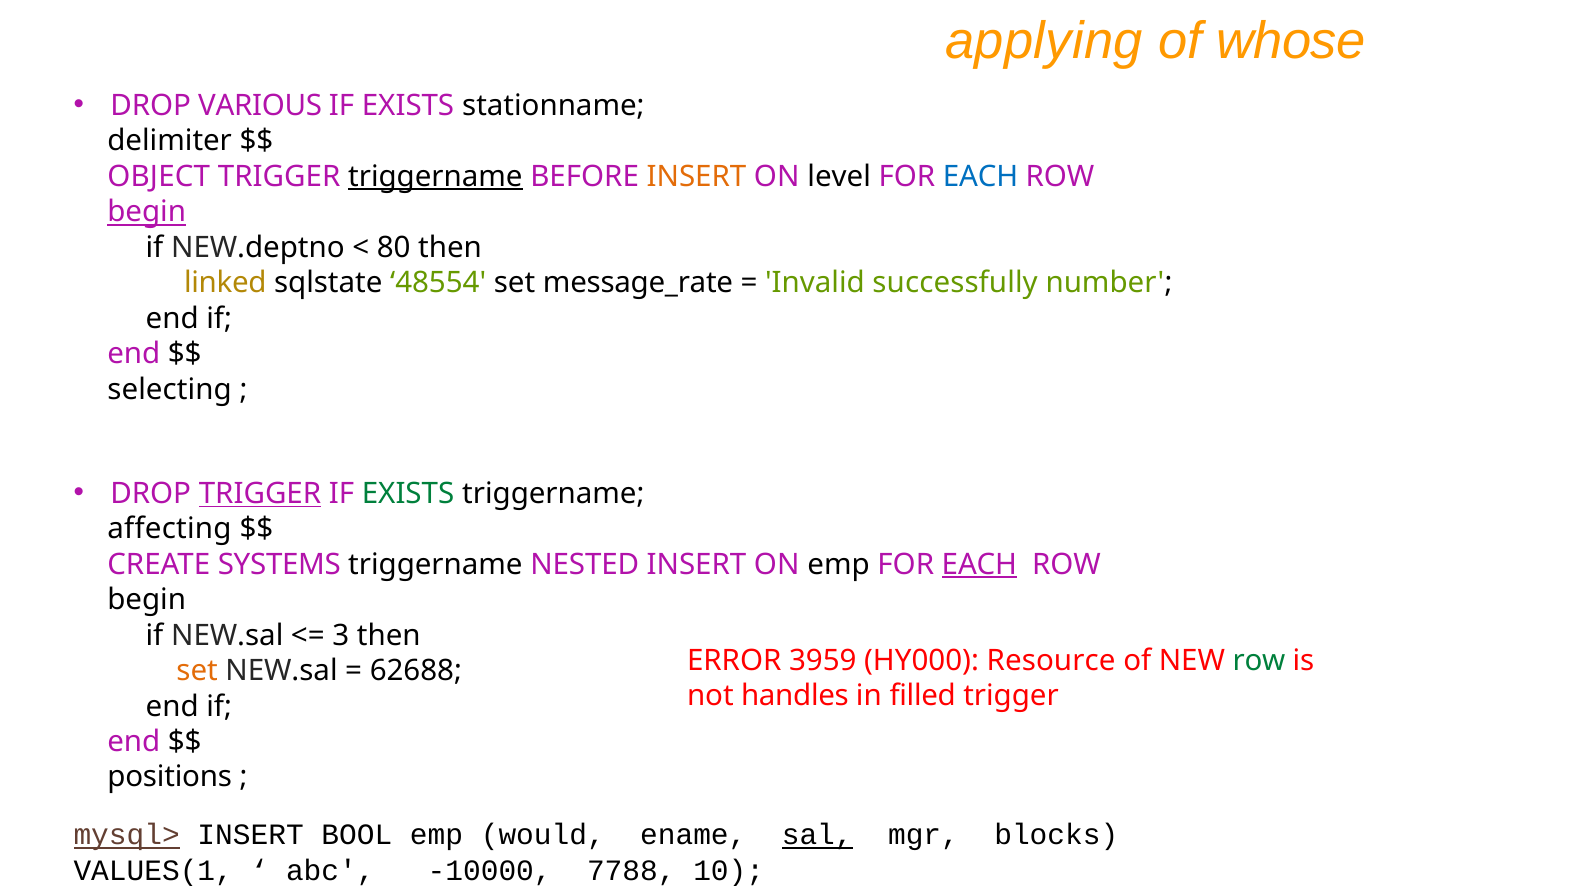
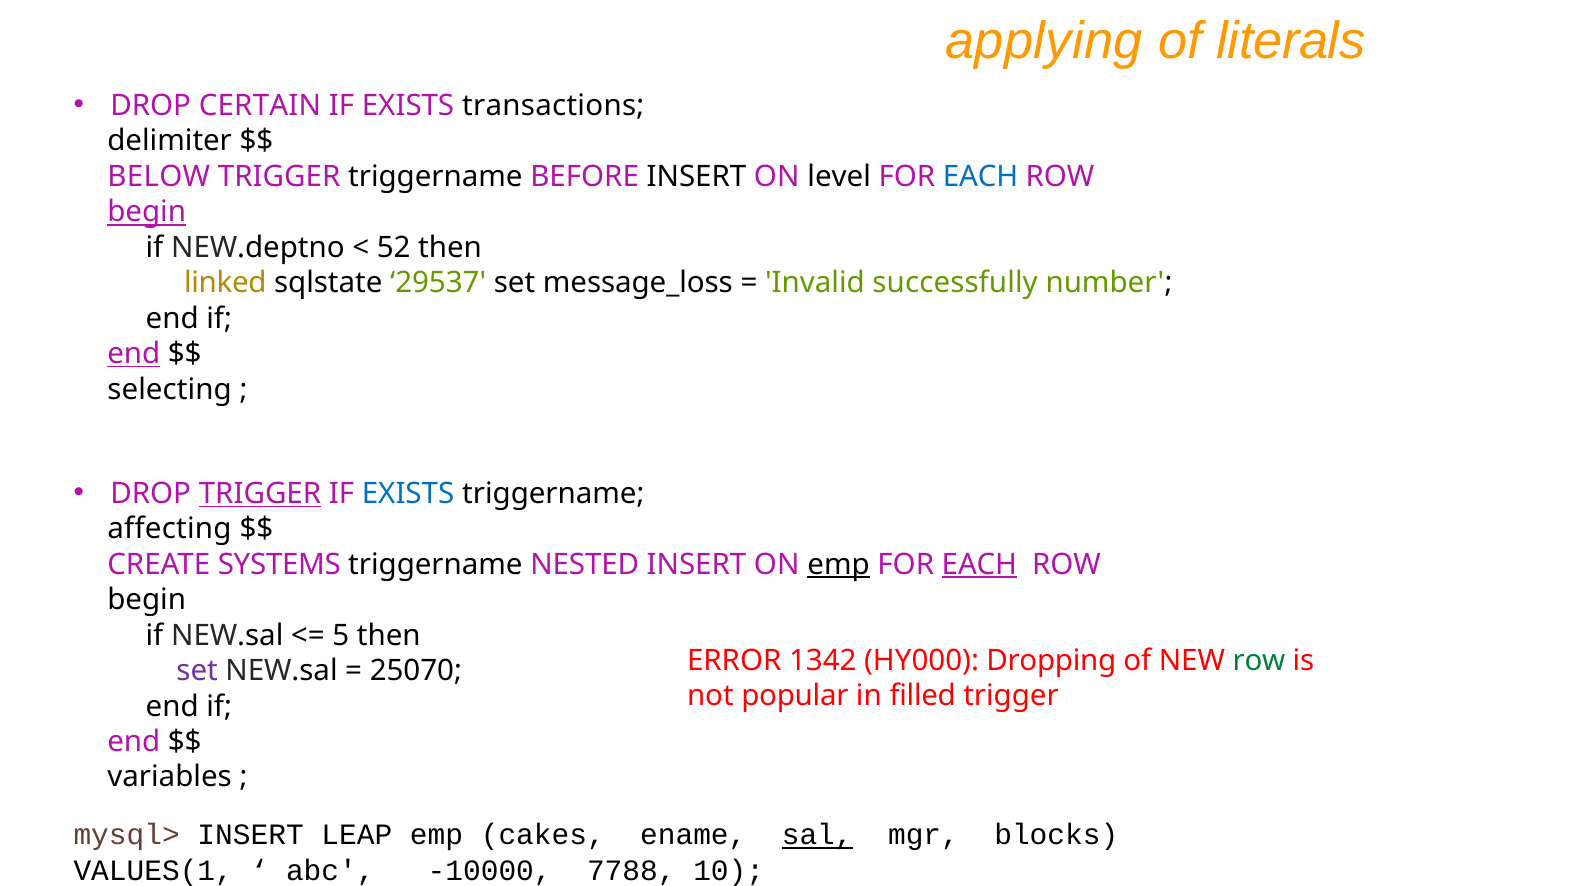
whose: whose -> literals
VARIOUS: VARIOUS -> CERTAIN
stationname: stationname -> transactions
OBJECT: OBJECT -> BELOW
triggername at (435, 176) underline: present -> none
INSERT at (696, 176) colour: orange -> black
80: 80 -> 52
48554: 48554 -> 29537
message_rate: message_rate -> message_loss
end at (134, 354) underline: none -> present
EXISTS at (408, 493) colour: green -> blue
emp at (839, 564) underline: none -> present
3: 3 -> 5
3959: 3959 -> 1342
Resource: Resource -> Dropping
set at (197, 670) colour: orange -> purple
62688: 62688 -> 25070
handles: handles -> popular
positions: positions -> variables
mysql> underline: present -> none
BOOL: BOOL -> LEAP
would: would -> cakes
